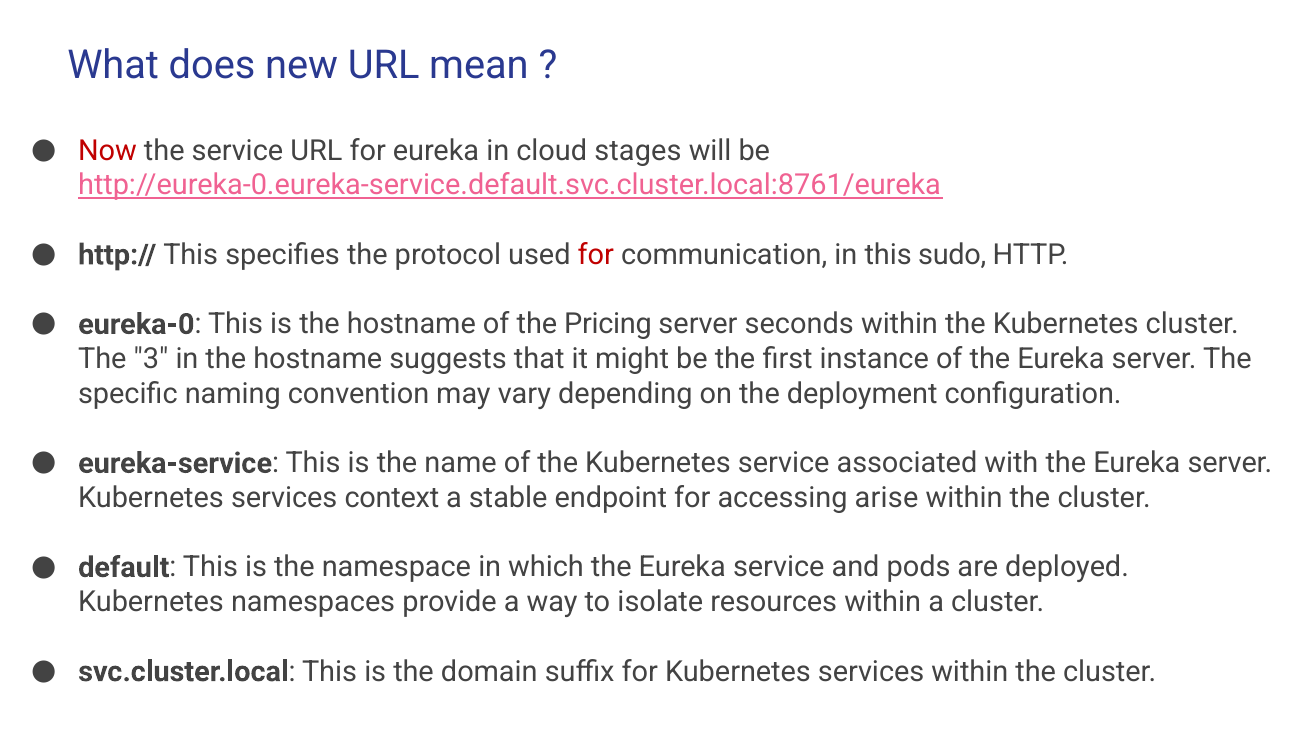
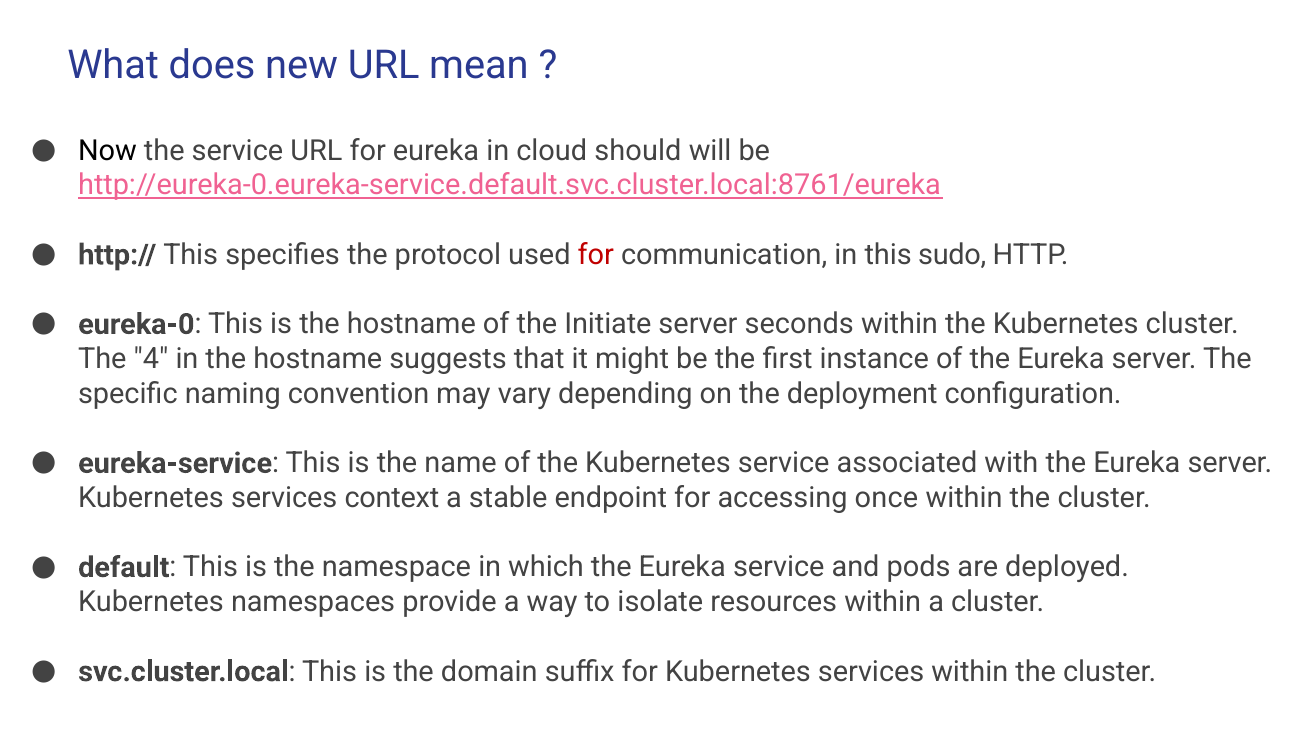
Now colour: red -> black
stages: stages -> should
Pricing: Pricing -> Initiate
3: 3 -> 4
arise: arise -> once
